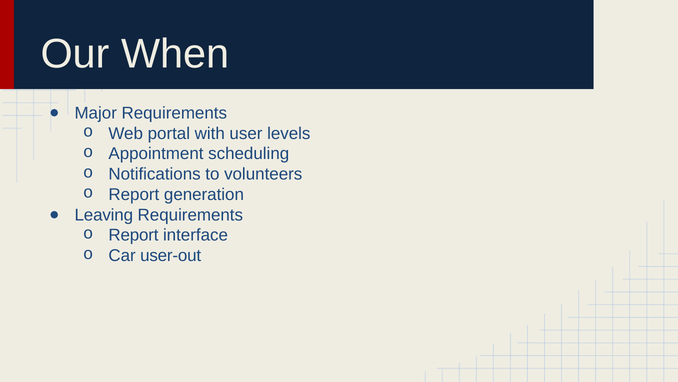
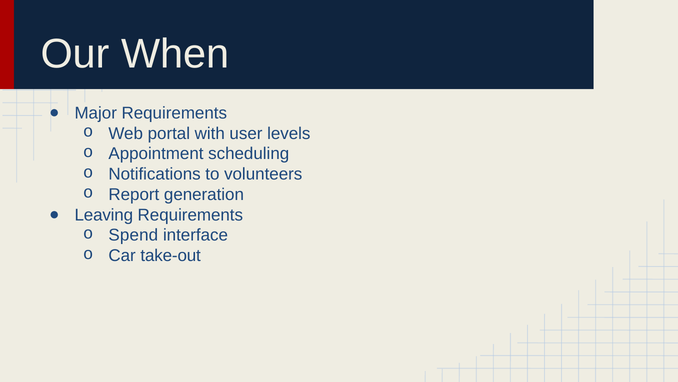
Report at (133, 235): Report -> Spend
user-out: user-out -> take-out
